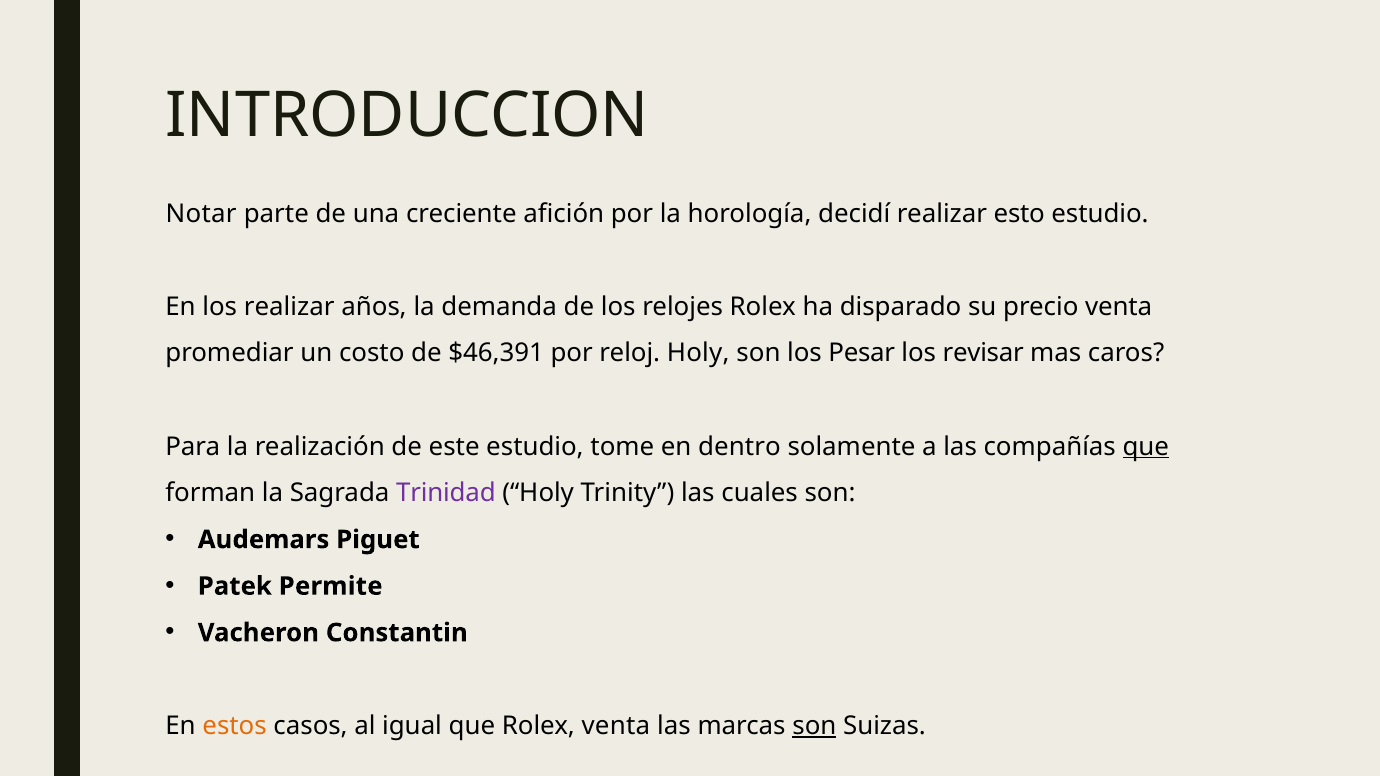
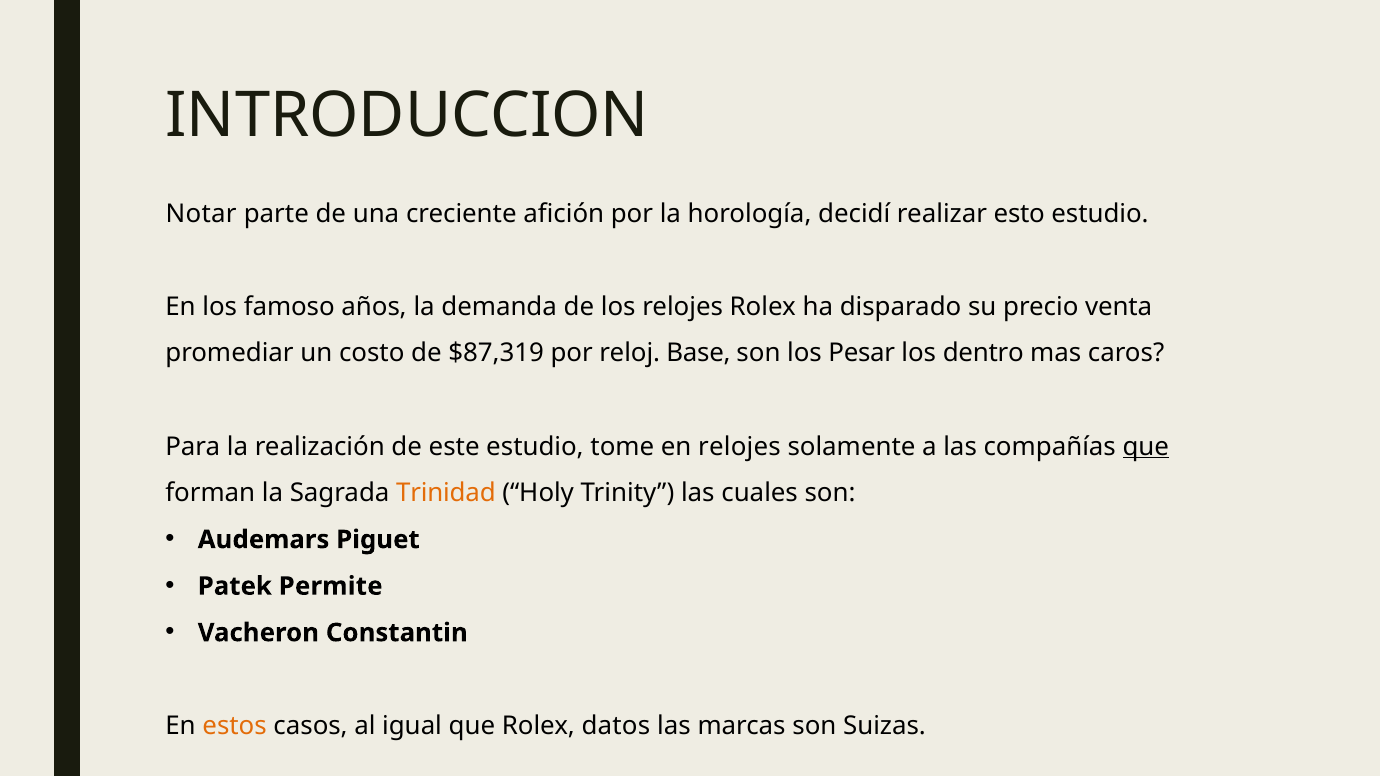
los realizar: realizar -> famoso
$46,391: $46,391 -> $87,319
reloj Holy: Holy -> Base
revisar: revisar -> dentro
en dentro: dentro -> relojes
Trinidad colour: purple -> orange
Rolex venta: venta -> datos
son at (814, 726) underline: present -> none
